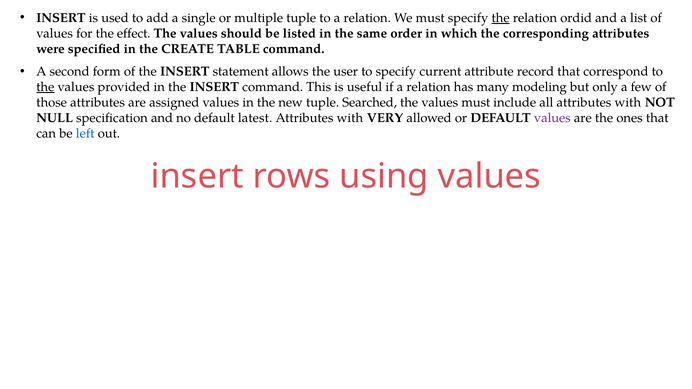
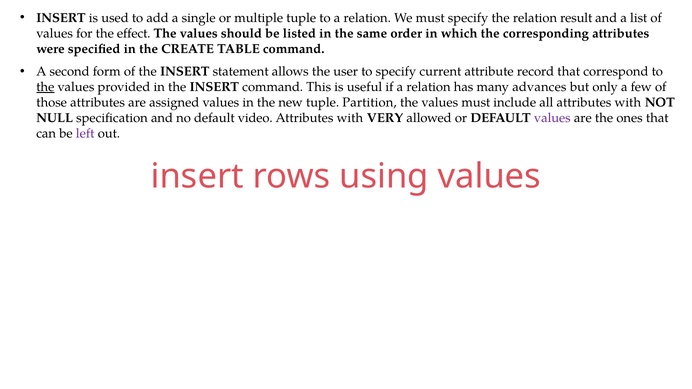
the at (501, 18) underline: present -> none
ordid: ordid -> result
modeling: modeling -> advances
Searched: Searched -> Partition
latest: latest -> video
left colour: blue -> purple
